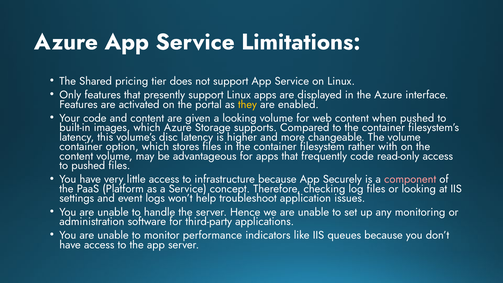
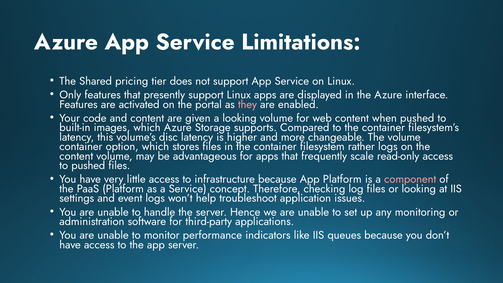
they colour: yellow -> pink
rather with: with -> logs
frequently code: code -> scale
App Securely: Securely -> Platform
